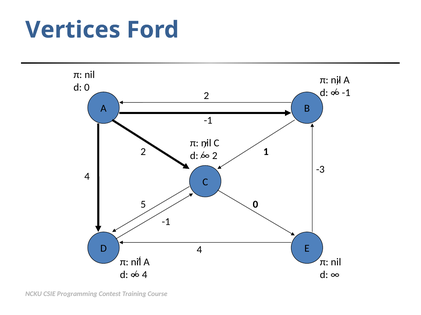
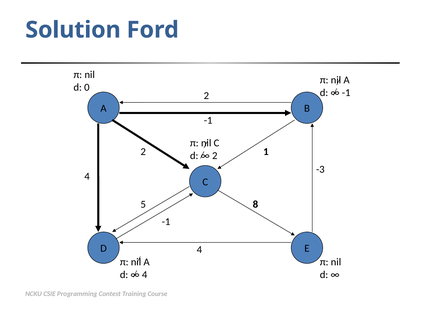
Vertices: Vertices -> Solution
5 0: 0 -> 8
